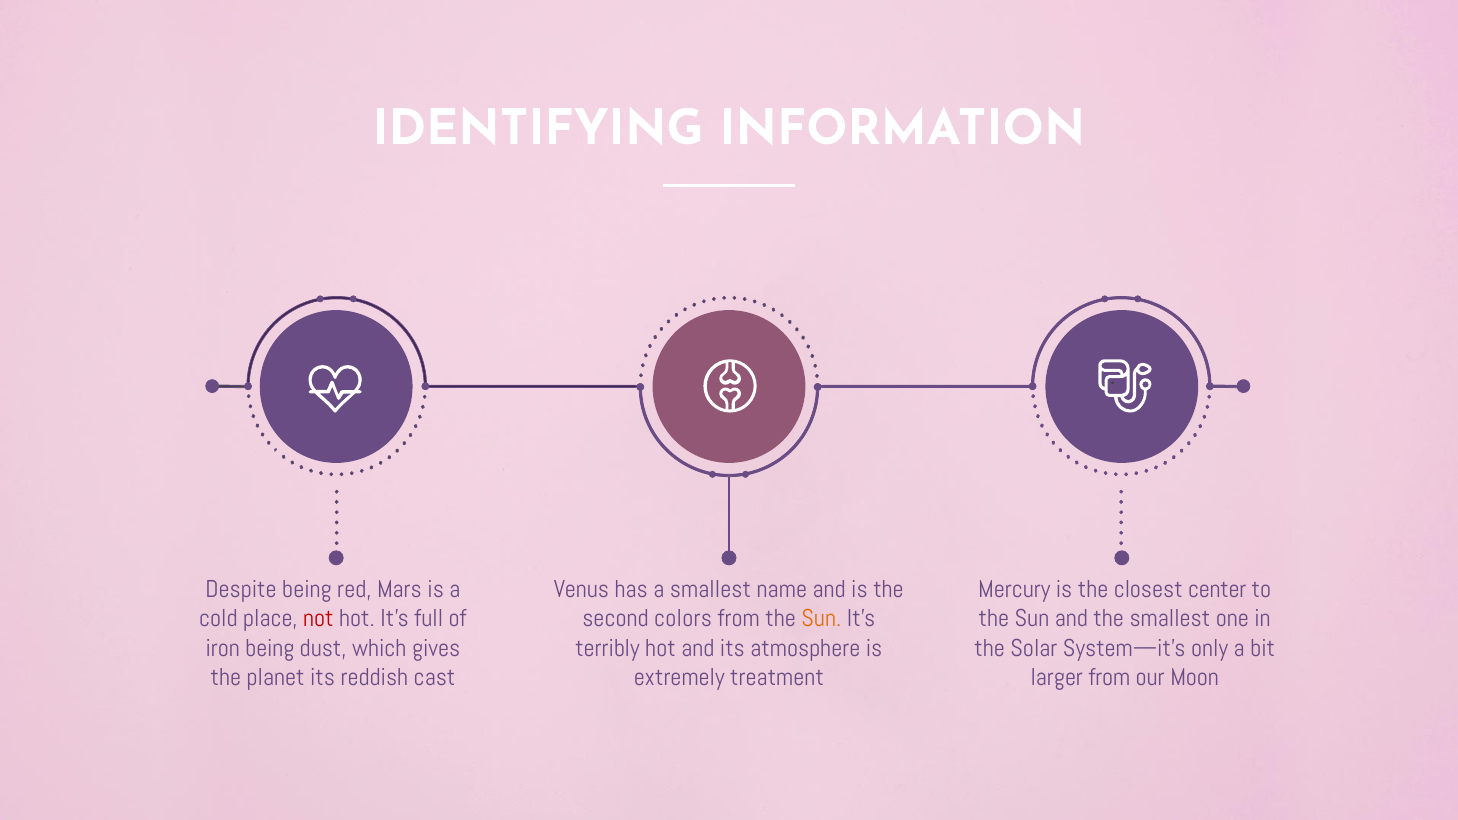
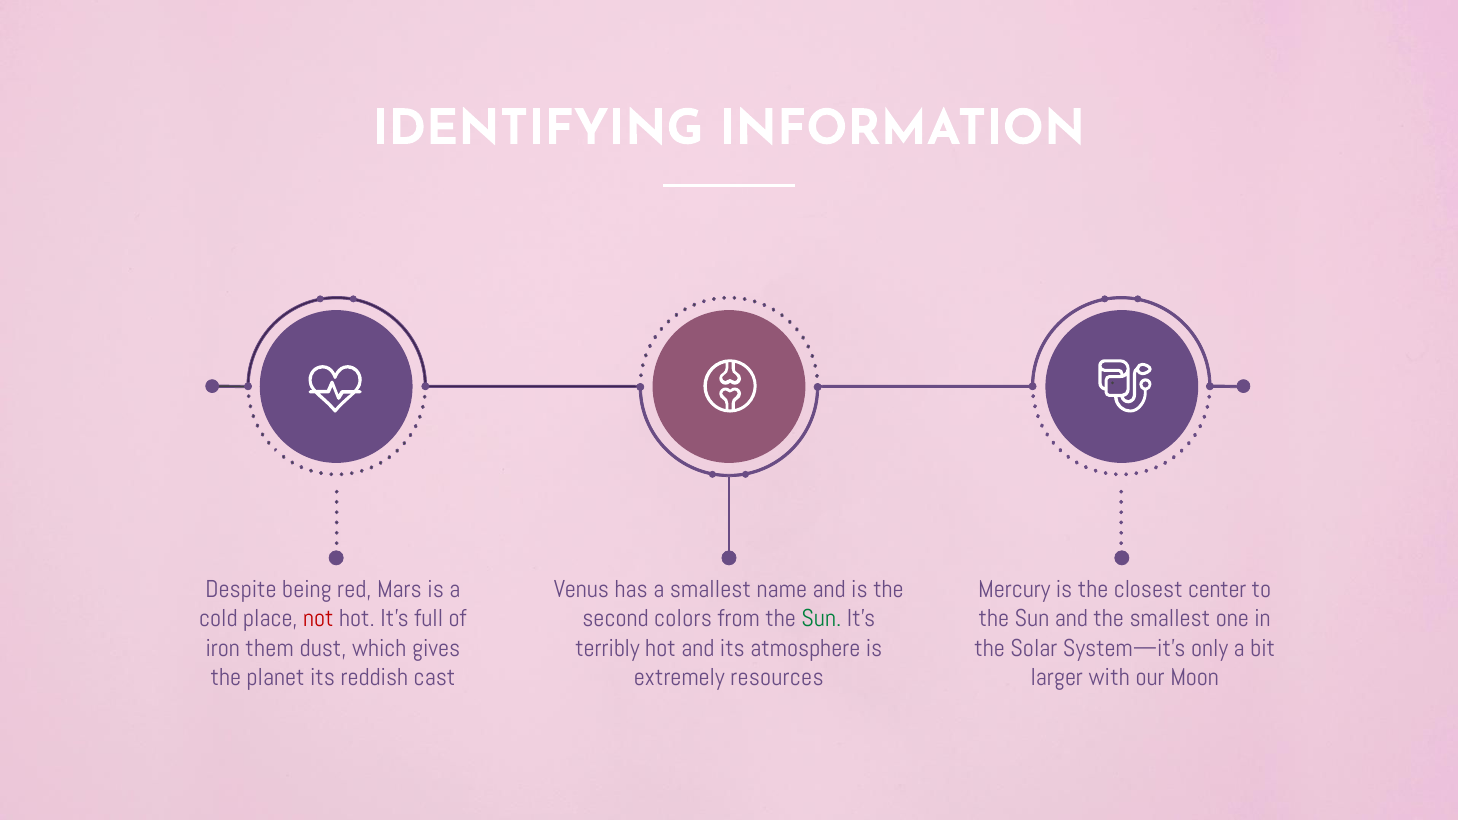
Sun at (821, 619) colour: orange -> green
iron being: being -> them
treatment: treatment -> resources
larger from: from -> with
